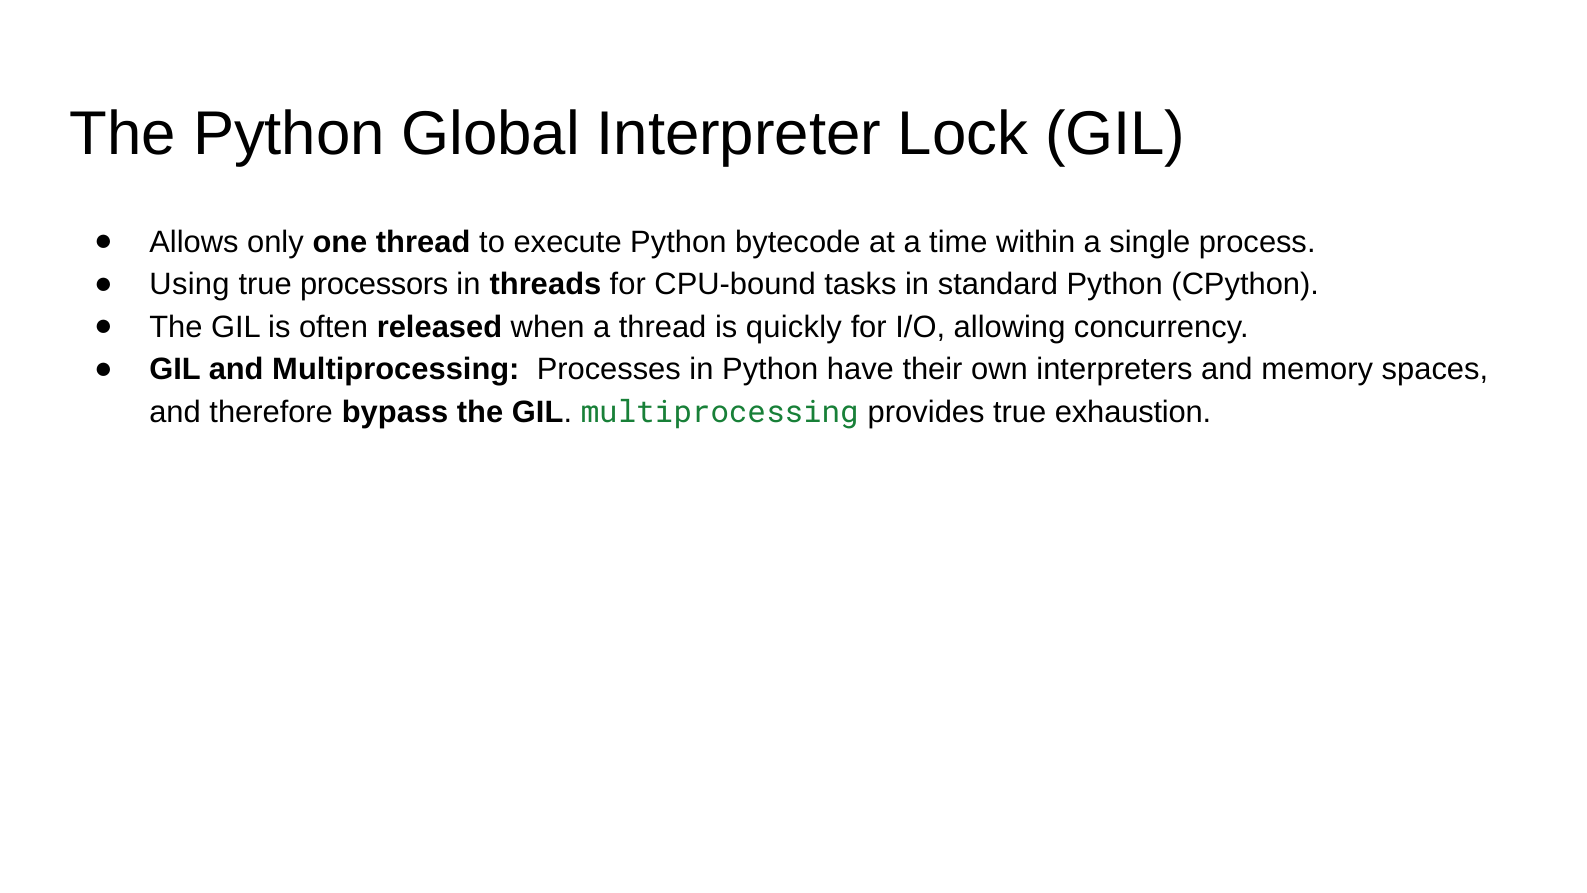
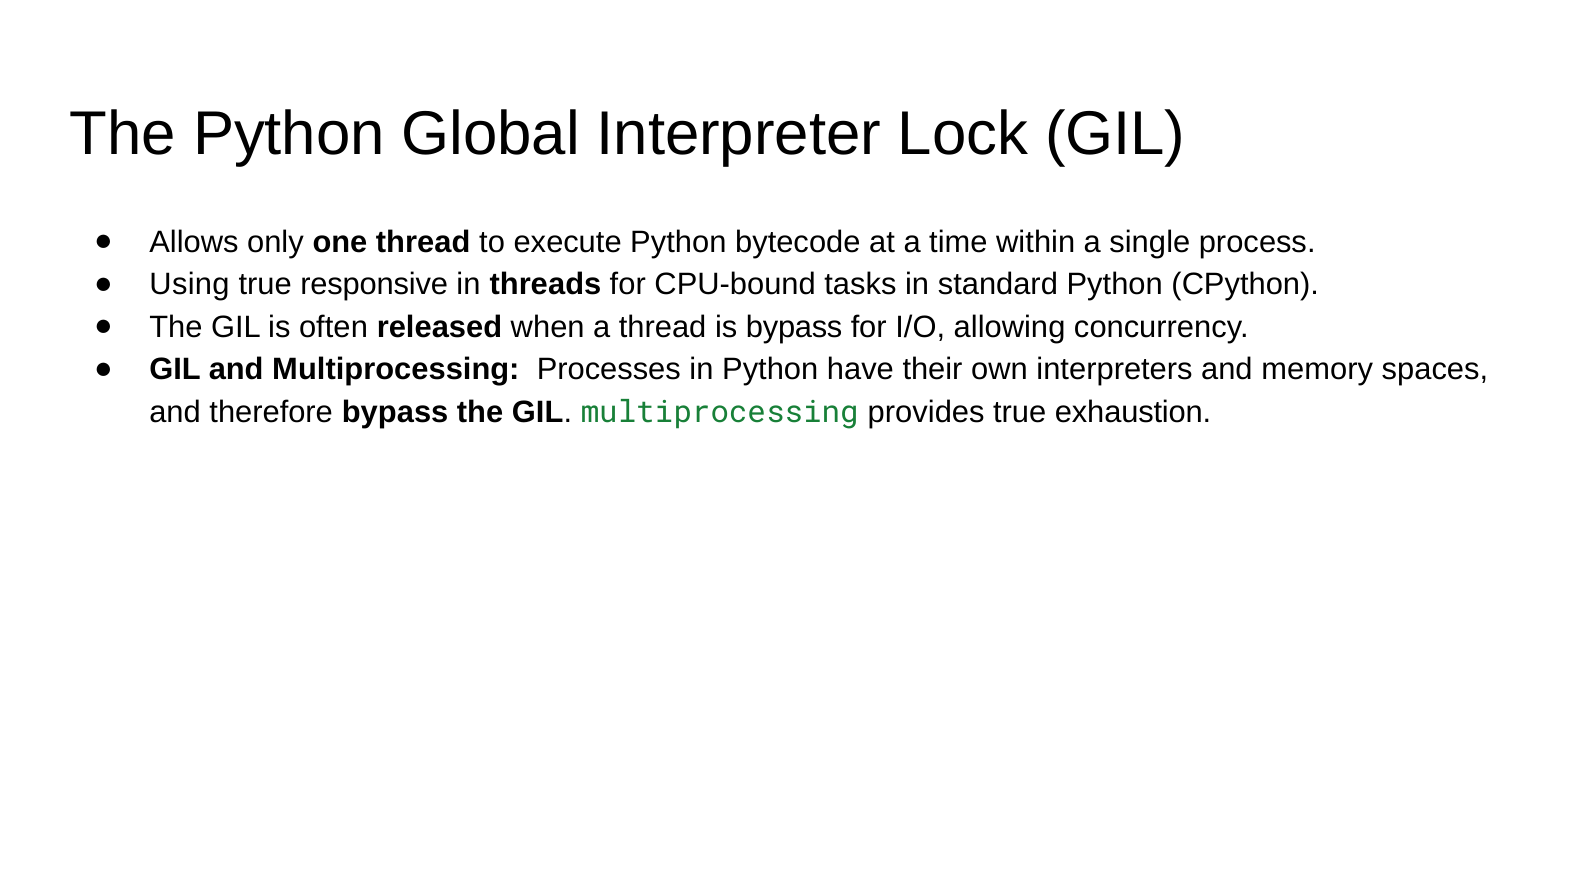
processors: processors -> responsive
is quickly: quickly -> bypass
